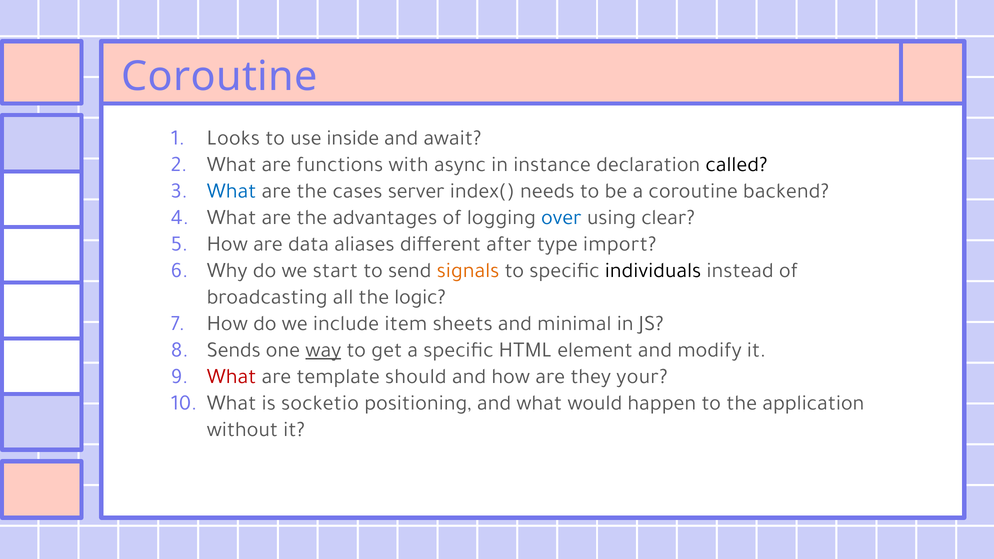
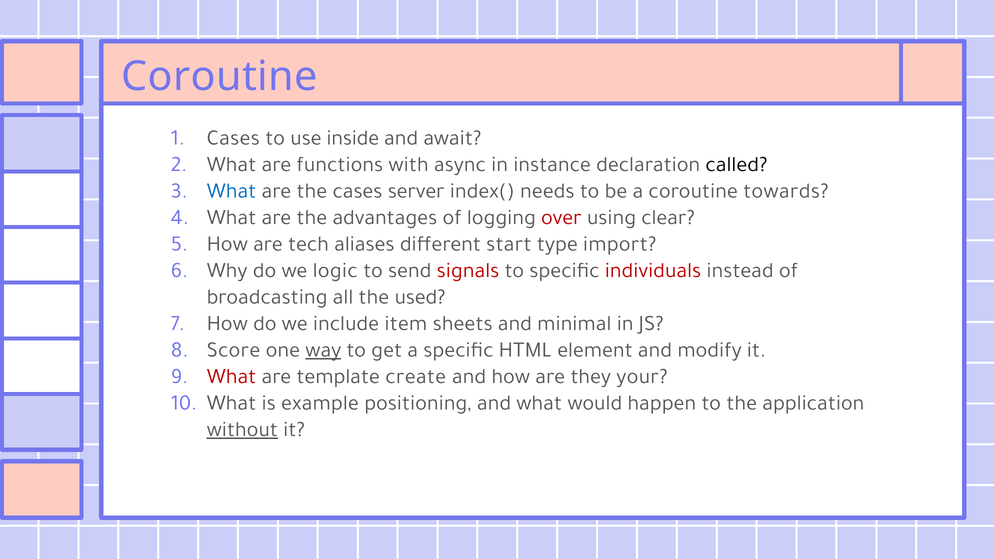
Looks at (233, 137): Looks -> Cases
backend: backend -> towards
over colour: blue -> red
data: data -> tech
after: after -> start
start: start -> logic
signals colour: orange -> red
individuals colour: black -> red
logic: logic -> used
Sends: Sends -> Score
should: should -> create
socketio: socketio -> example
without underline: none -> present
